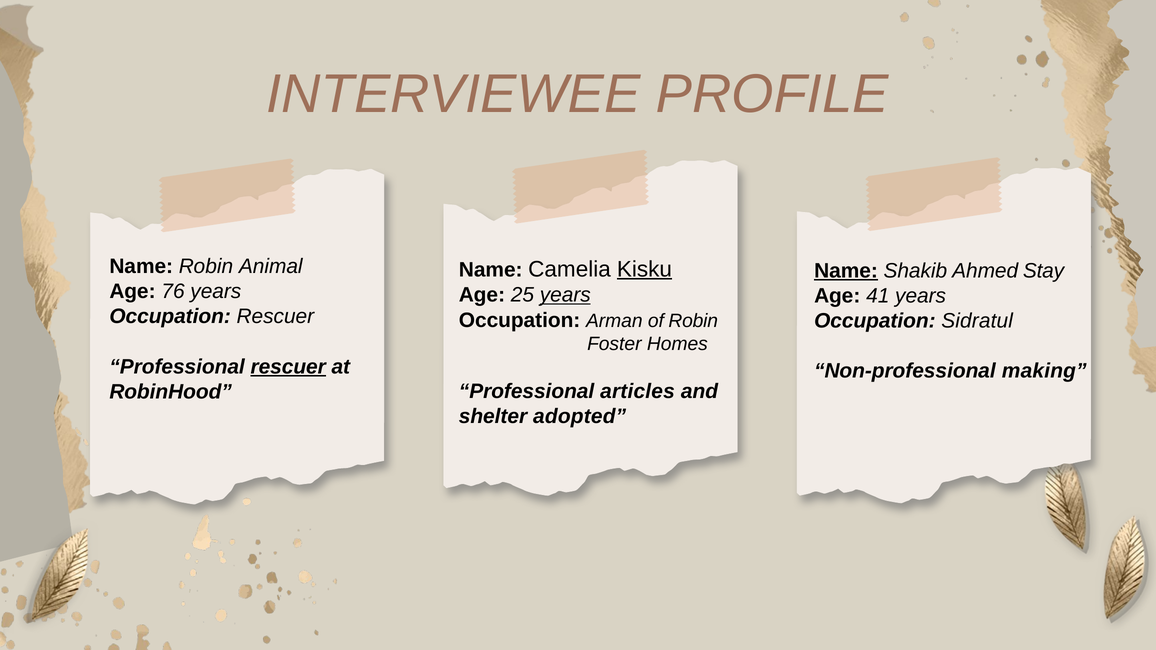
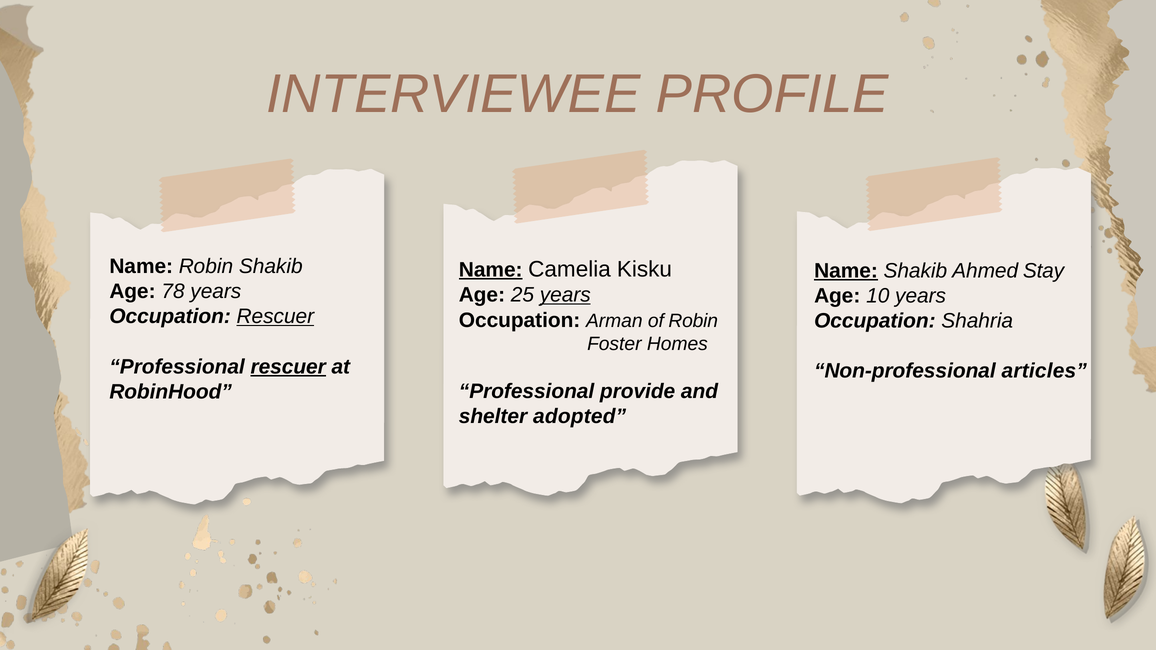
Robin Animal: Animal -> Shakib
Name at (491, 270) underline: none -> present
Kisku underline: present -> none
76: 76 -> 78
41: 41 -> 10
Rescuer at (275, 317) underline: none -> present
Sidratul: Sidratul -> Shahria
making: making -> articles
articles: articles -> provide
